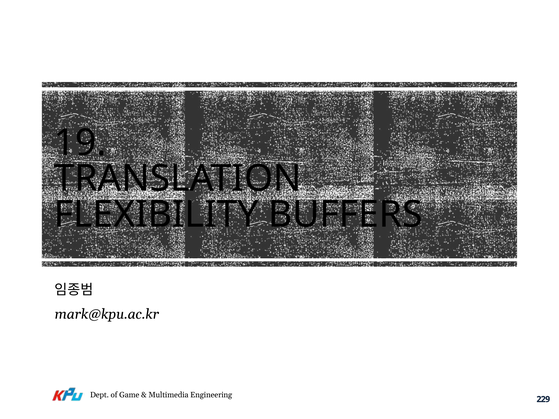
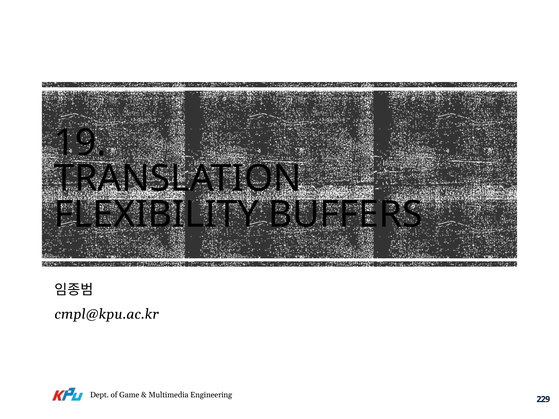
mark@kpu.ac.kr: mark@kpu.ac.kr -> cmpl@kpu.ac.kr
